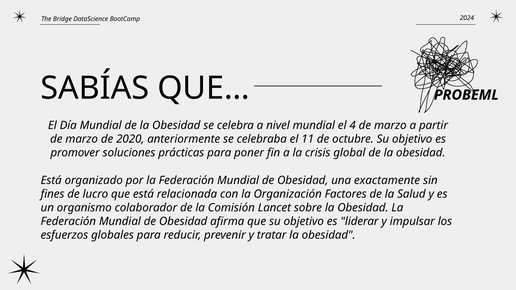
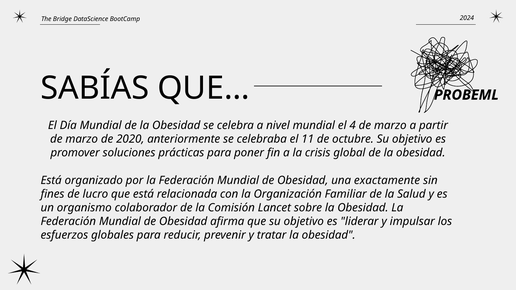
Factores: Factores -> Familiar
